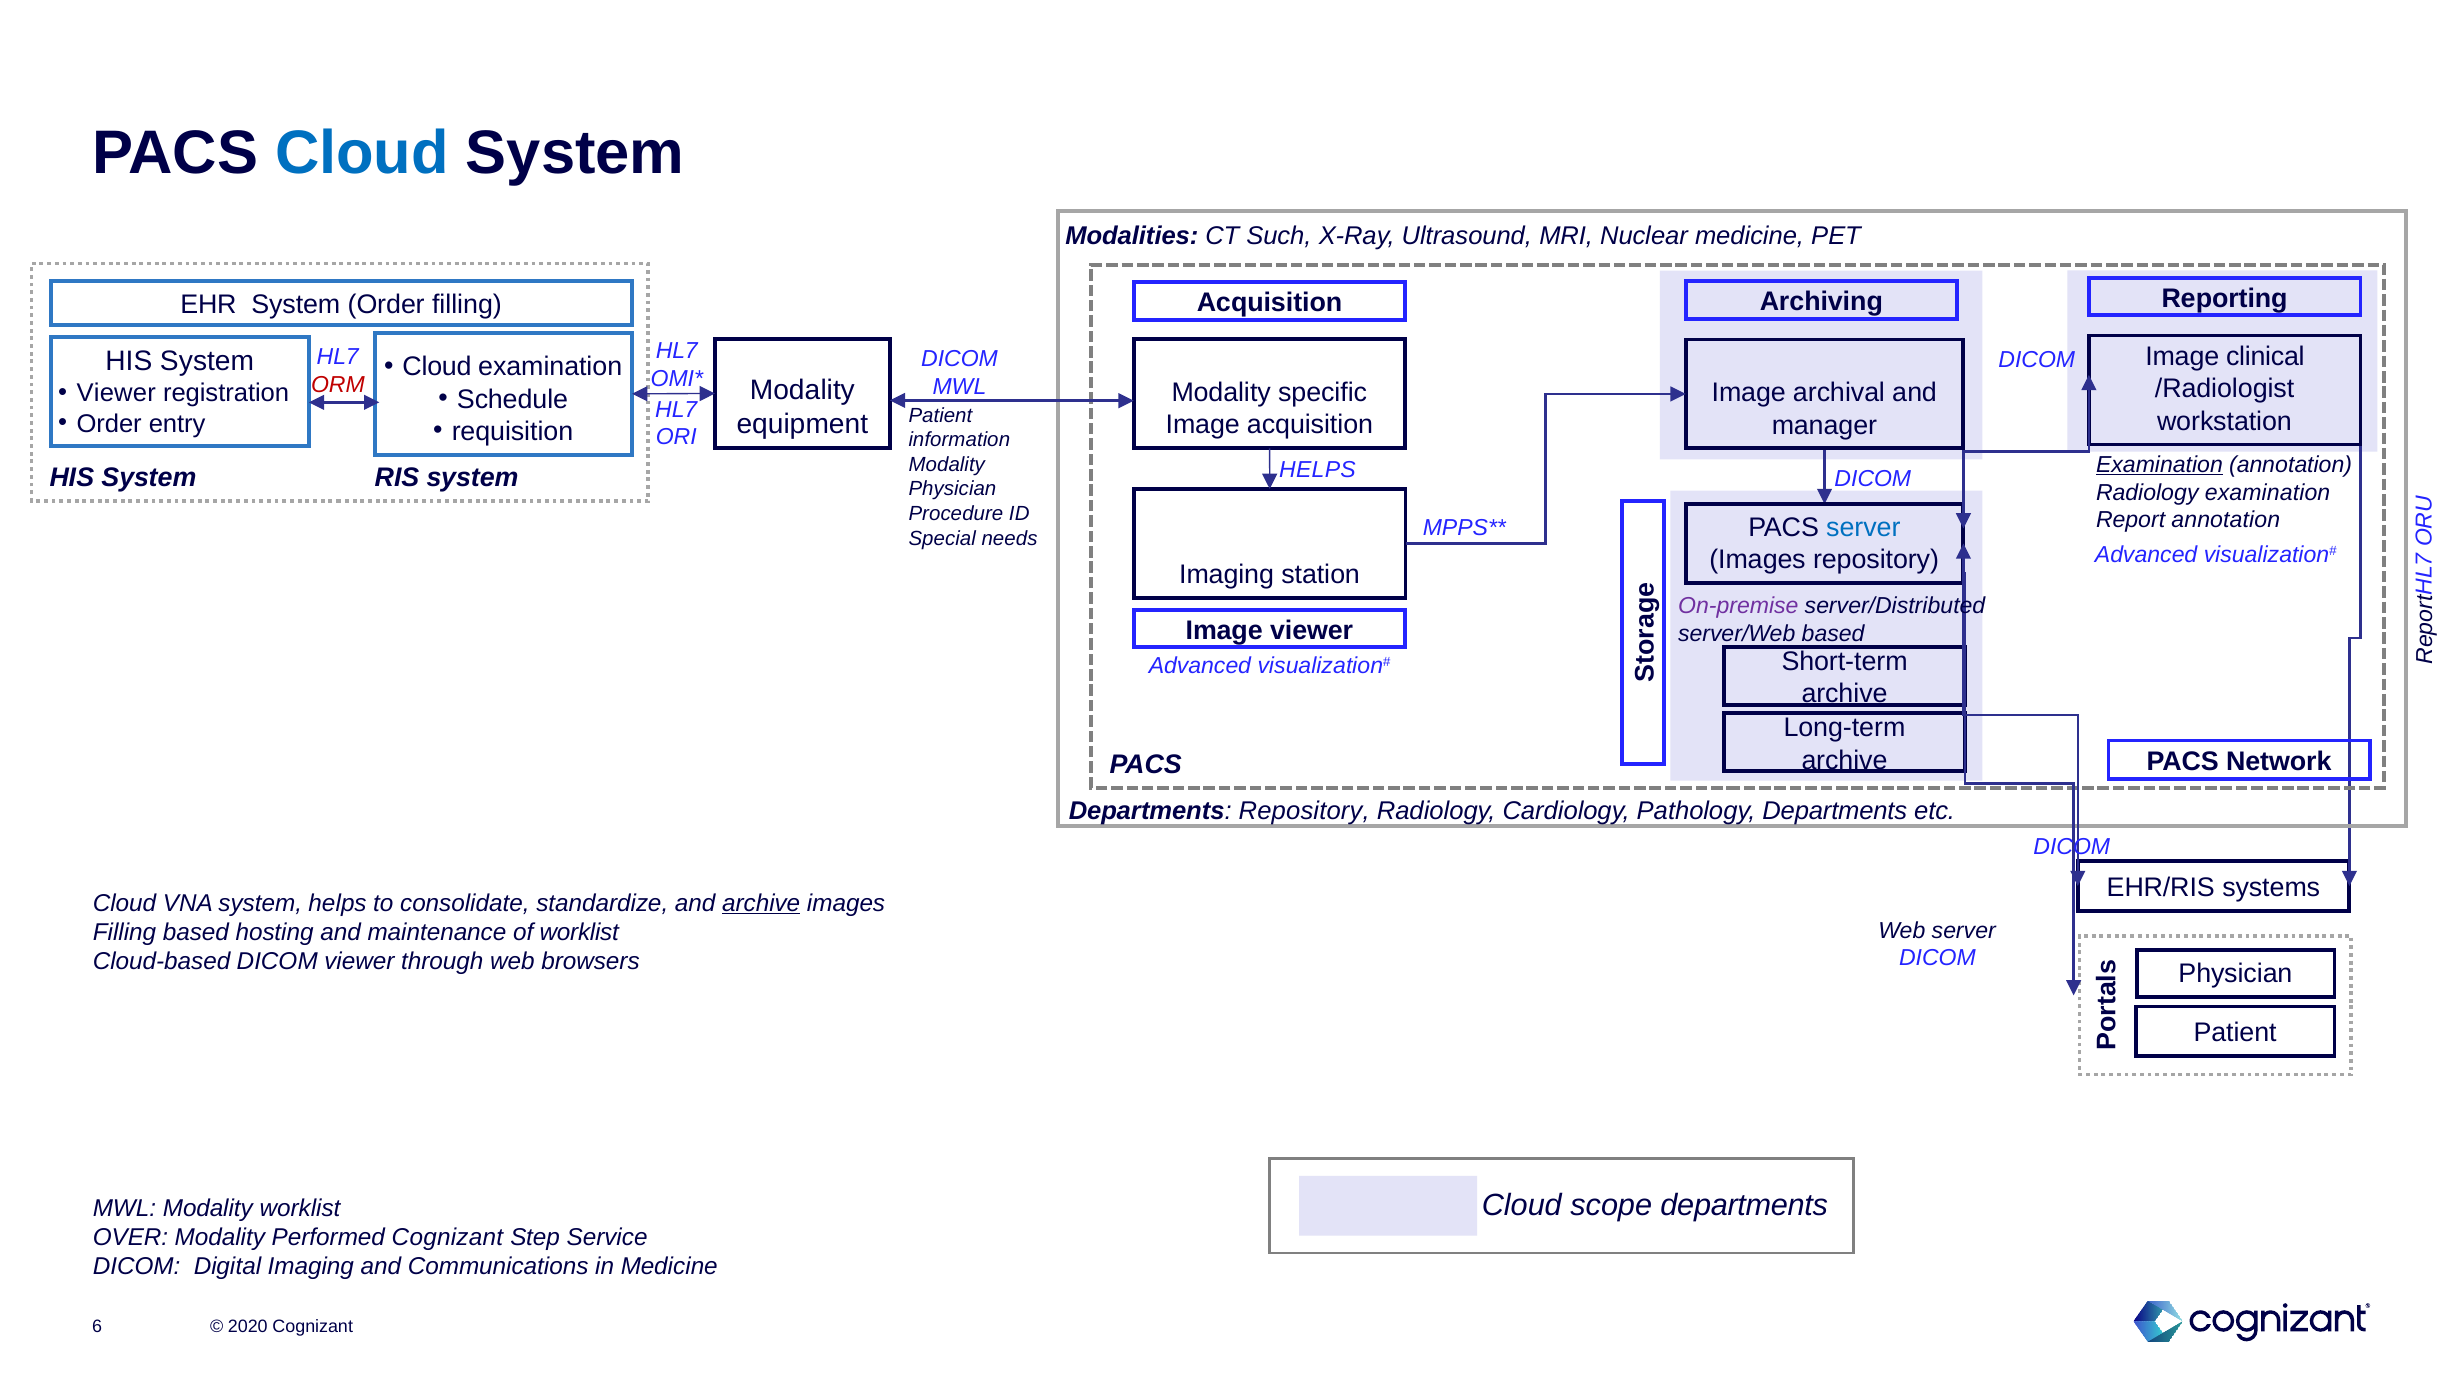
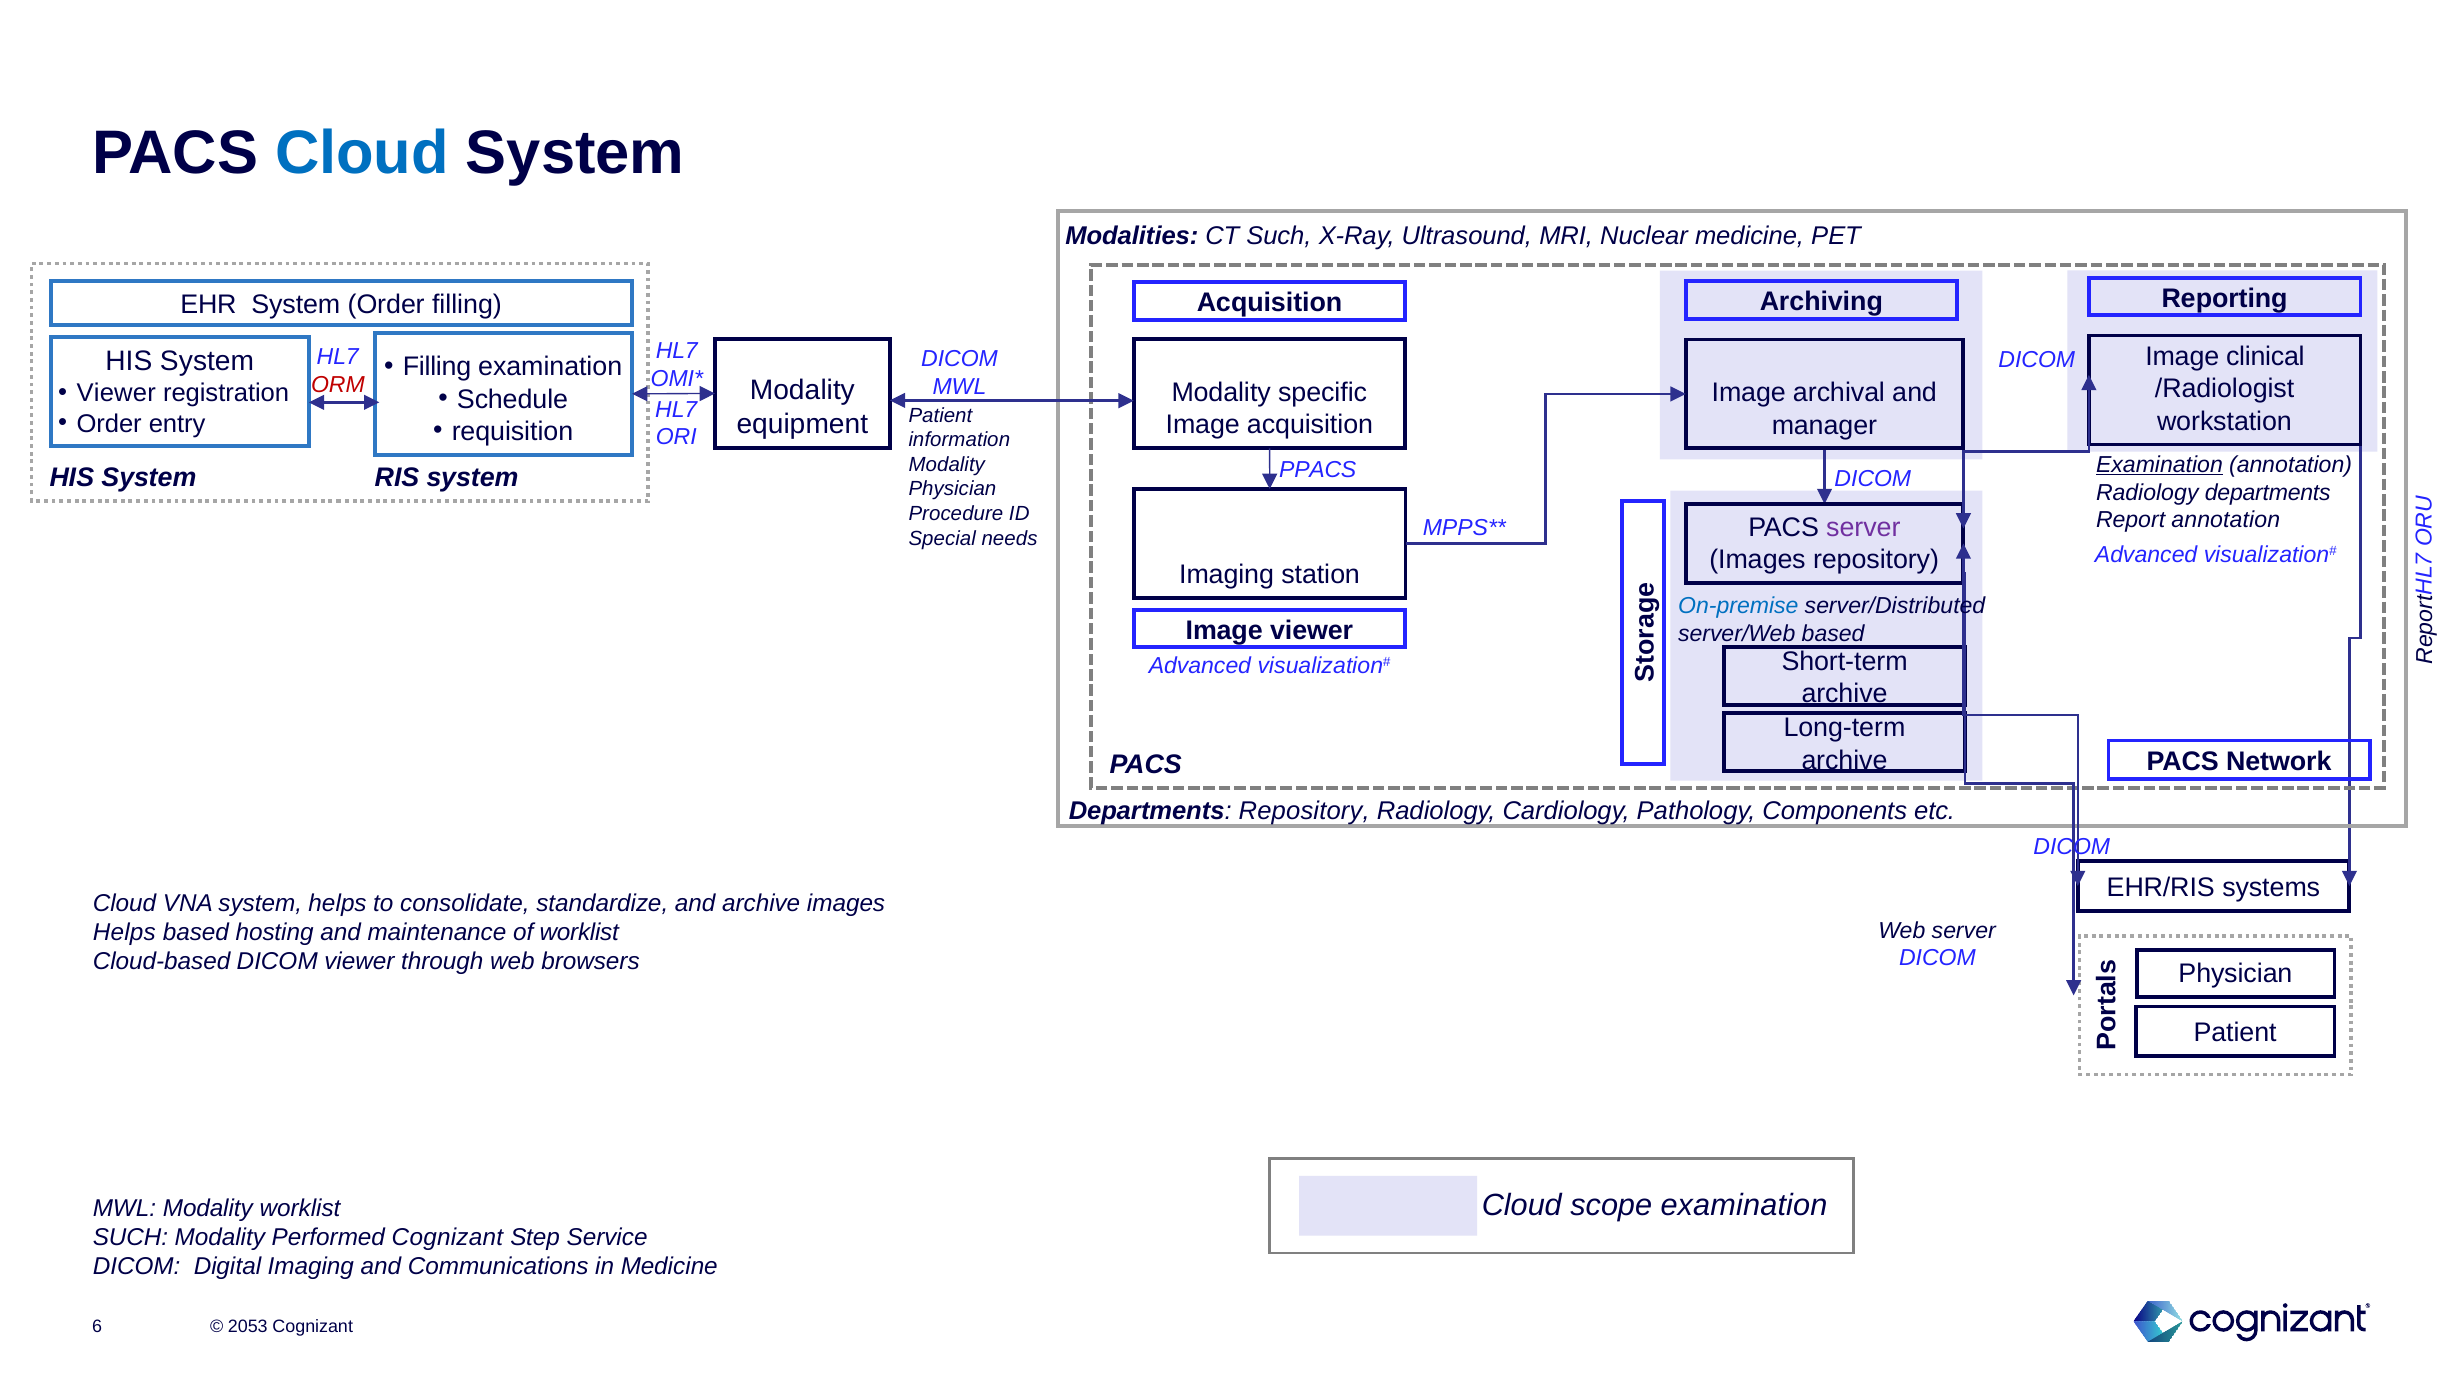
Cloud at (437, 367): Cloud -> Filling
HELPS at (1317, 469): HELPS -> PPACS
Radiology examination: examination -> departments
server at (1863, 528) colour: blue -> purple
On-premise colour: purple -> blue
Pathology Departments: Departments -> Components
archive at (761, 903) underline: present -> none
Filling at (124, 932): Filling -> Helps
scope departments: departments -> examination
OVER at (130, 1237): OVER -> SUCH
2020: 2020 -> 2053
